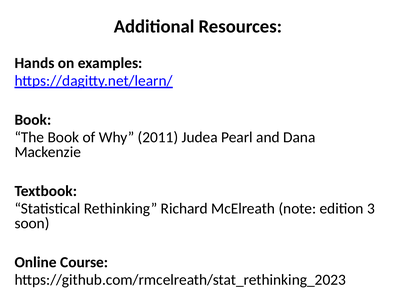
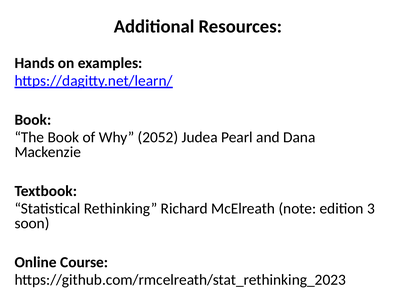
2011: 2011 -> 2052
